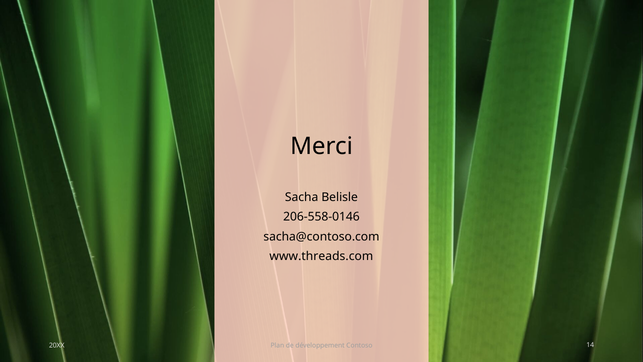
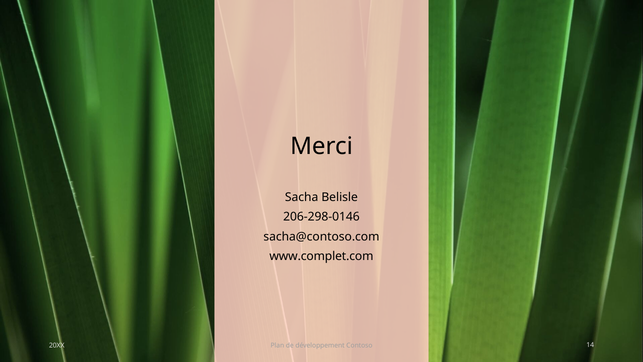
206-558-0146: 206-558-0146 -> 206-298-0146
www.threads.com: www.threads.com -> www.complet.com
